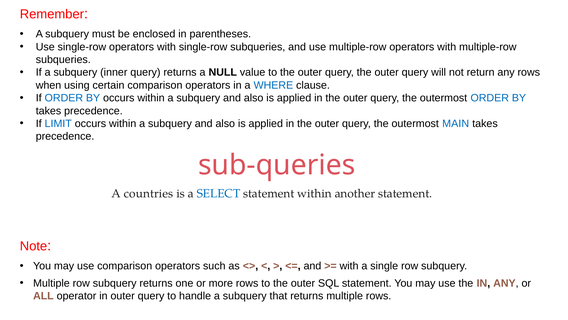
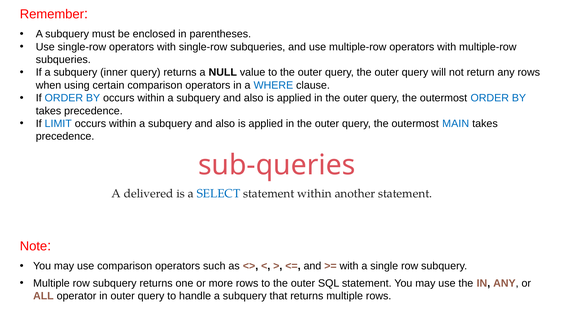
countries: countries -> delivered
